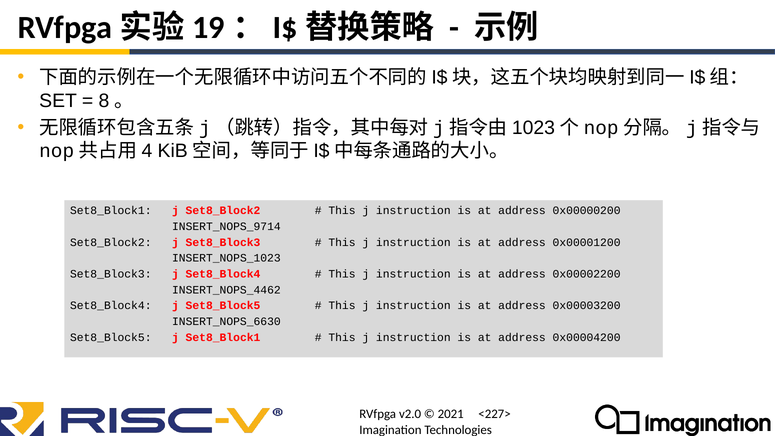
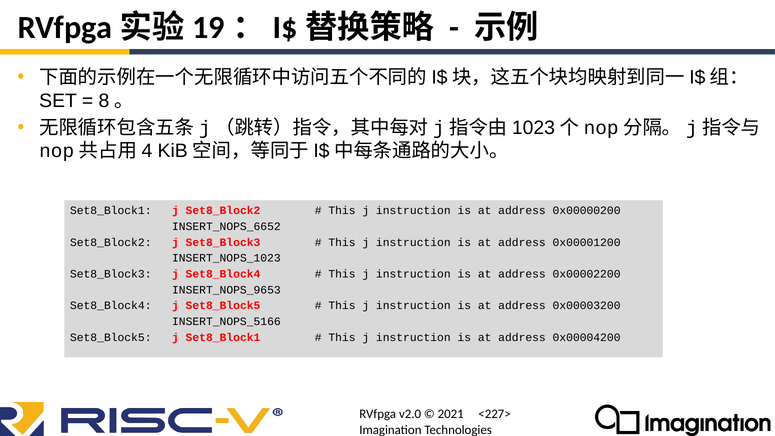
INSERT_NOPS_9714: INSERT_NOPS_9714 -> INSERT_NOPS_6652
INSERT_NOPS_4462: INSERT_NOPS_4462 -> INSERT_NOPS_9653
INSERT_NOPS_6630: INSERT_NOPS_6630 -> INSERT_NOPS_5166
